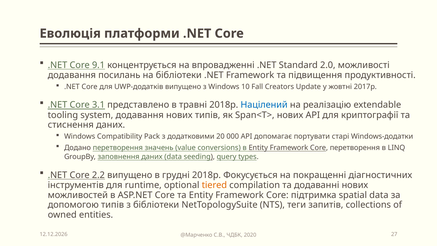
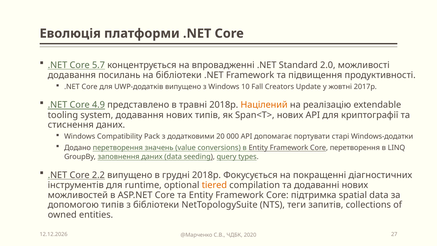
9.1: 9.1 -> 5.7
3.1: 3.1 -> 4.9
Націлений colour: blue -> orange
